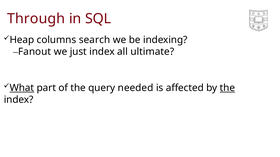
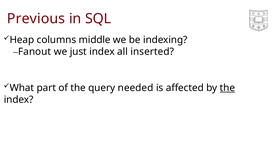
Through: Through -> Previous
search: search -> middle
ultimate: ultimate -> inserted
What underline: present -> none
